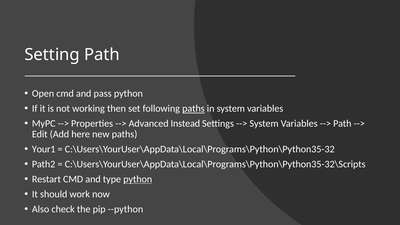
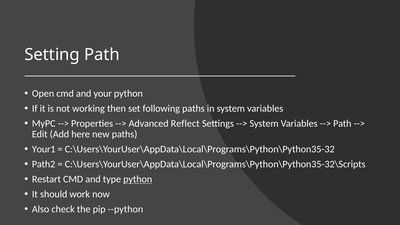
pass: pass -> your
paths at (193, 109) underline: present -> none
Instead: Instead -> Reflect
